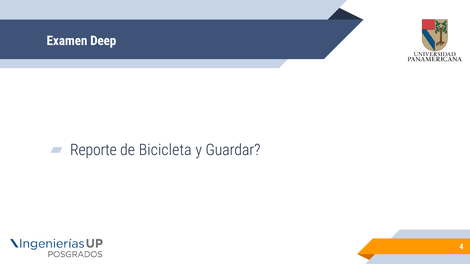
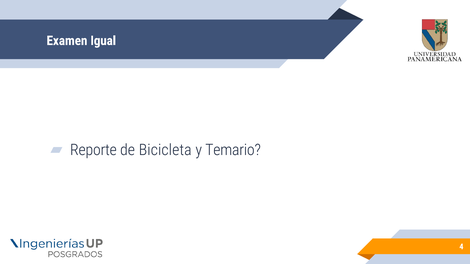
Deep: Deep -> Igual
Guardar: Guardar -> Temario
